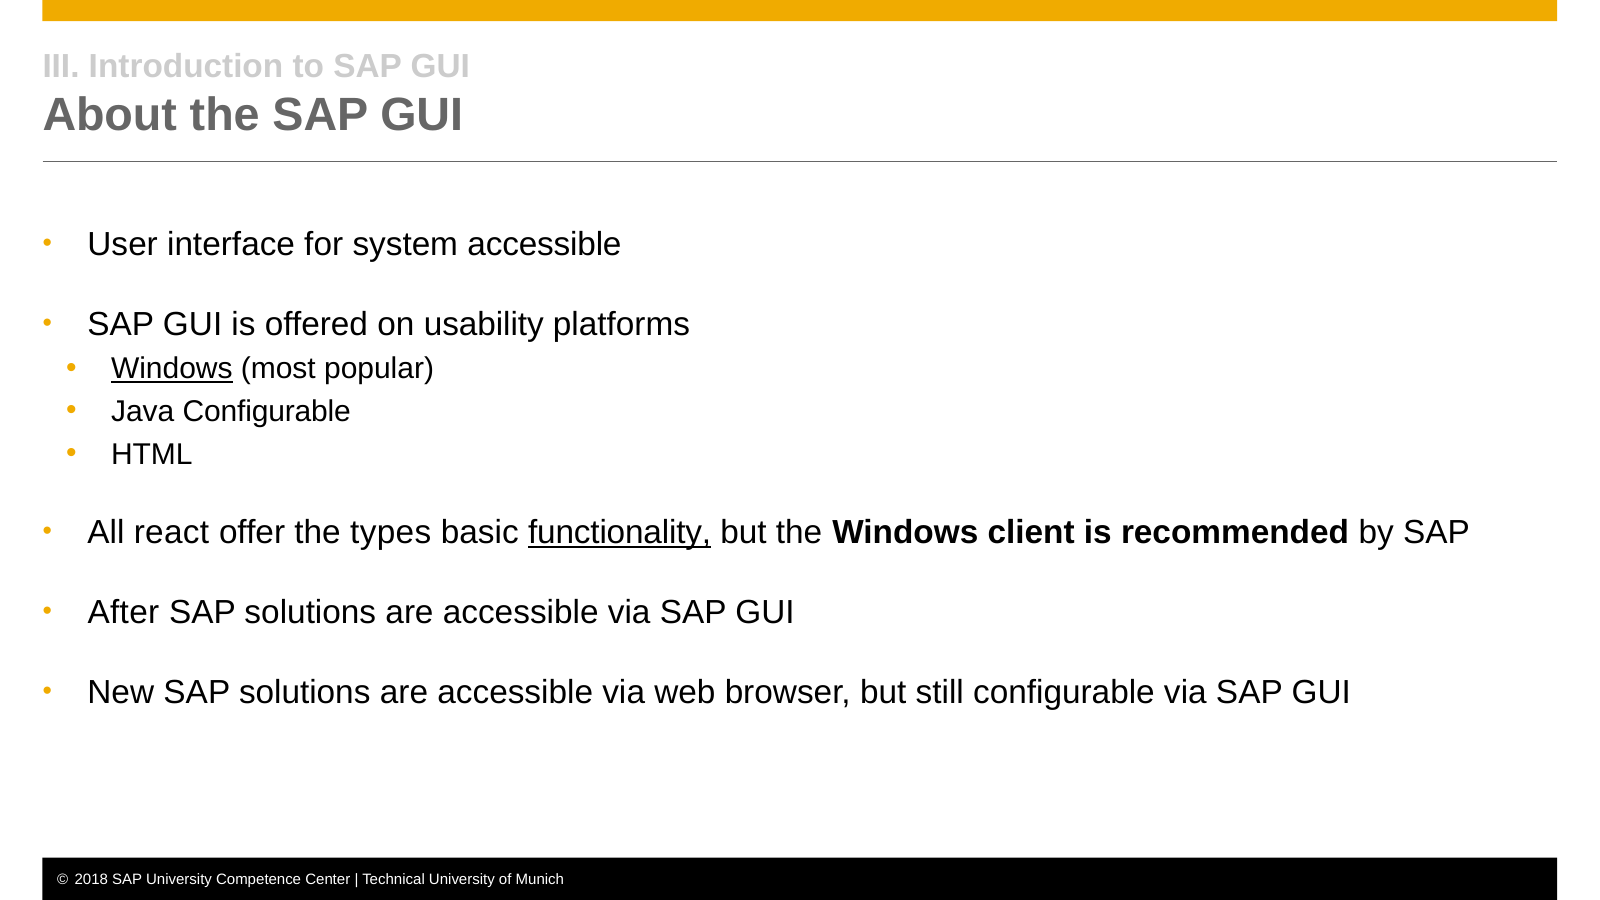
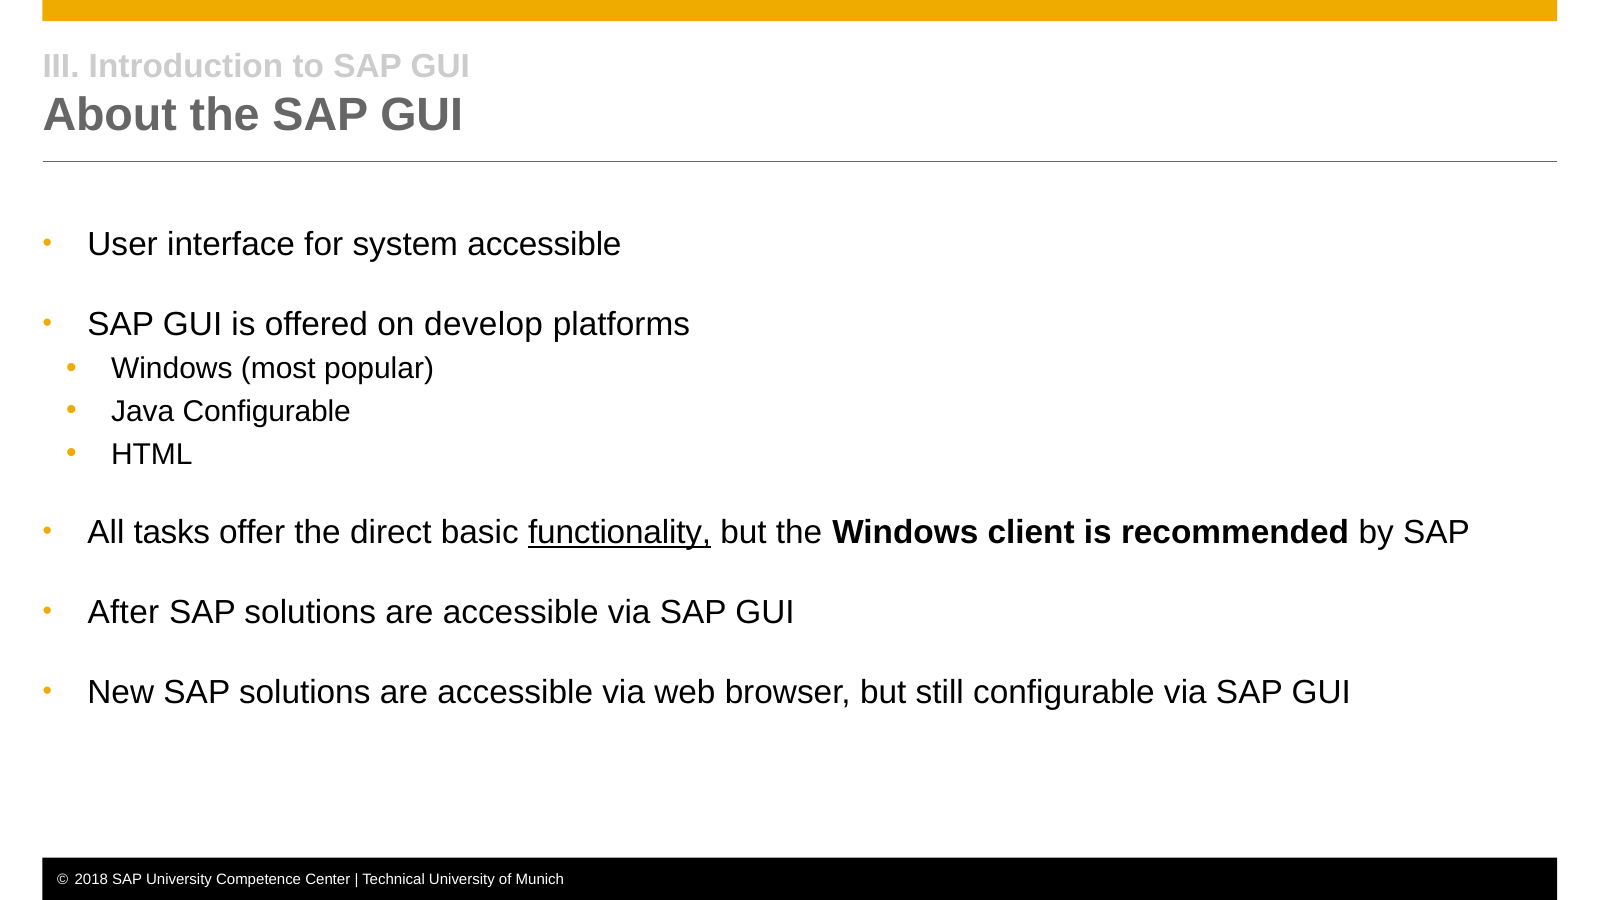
usability: usability -> develop
Windows at (172, 369) underline: present -> none
react: react -> tasks
types: types -> direct
